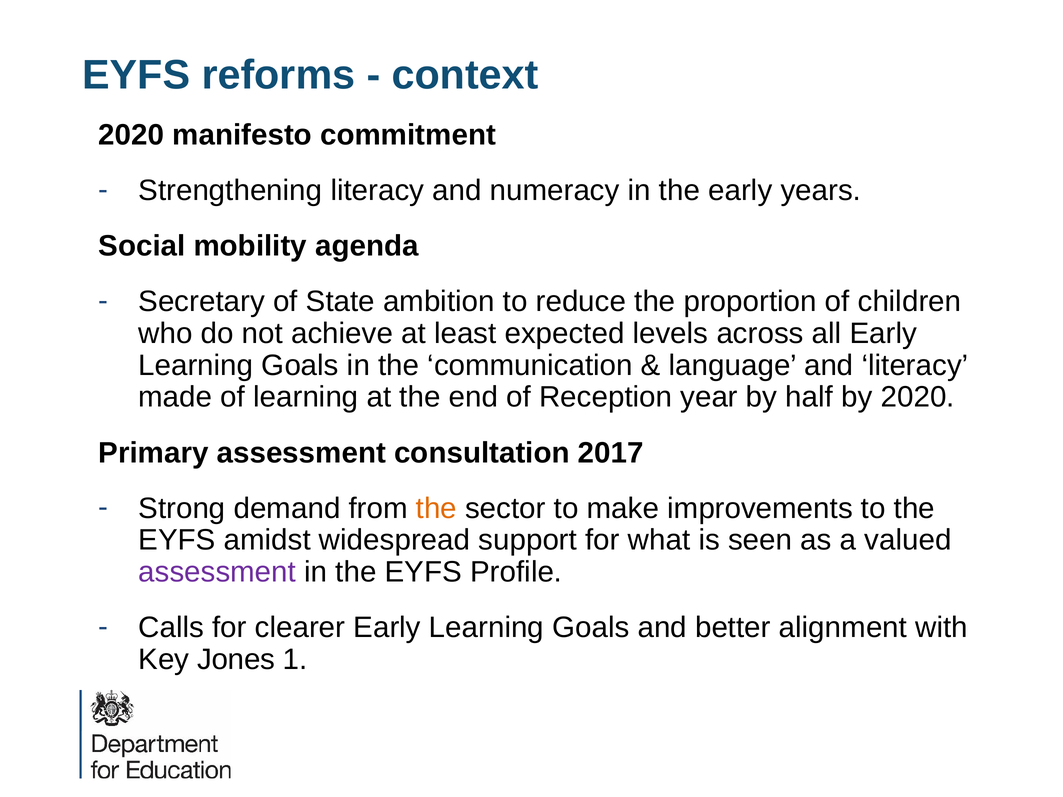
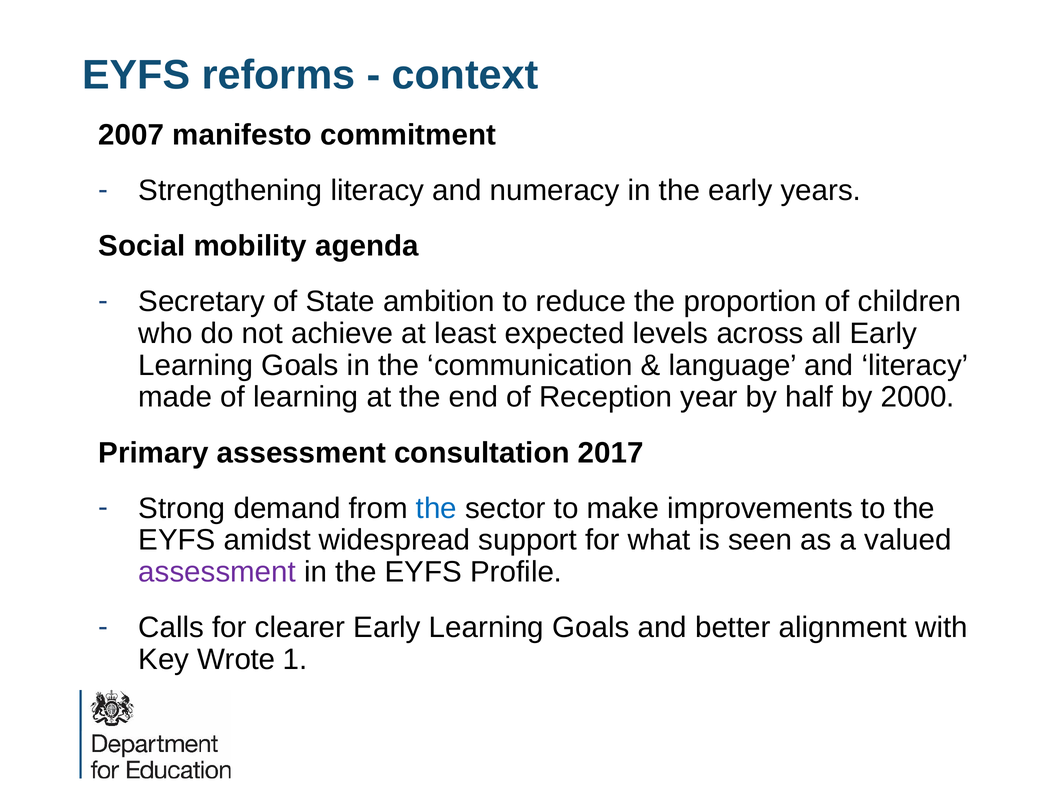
2020 at (131, 135): 2020 -> 2007
by 2020: 2020 -> 2000
the at (436, 508) colour: orange -> blue
Jones: Jones -> Wrote
